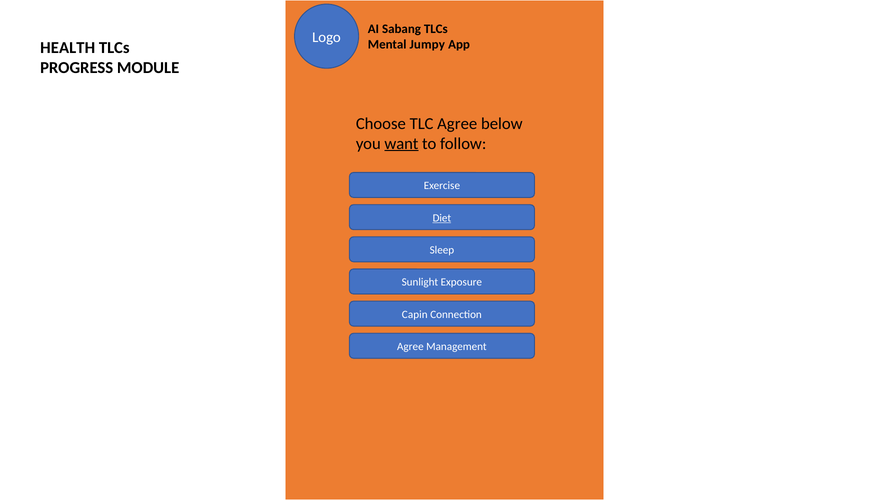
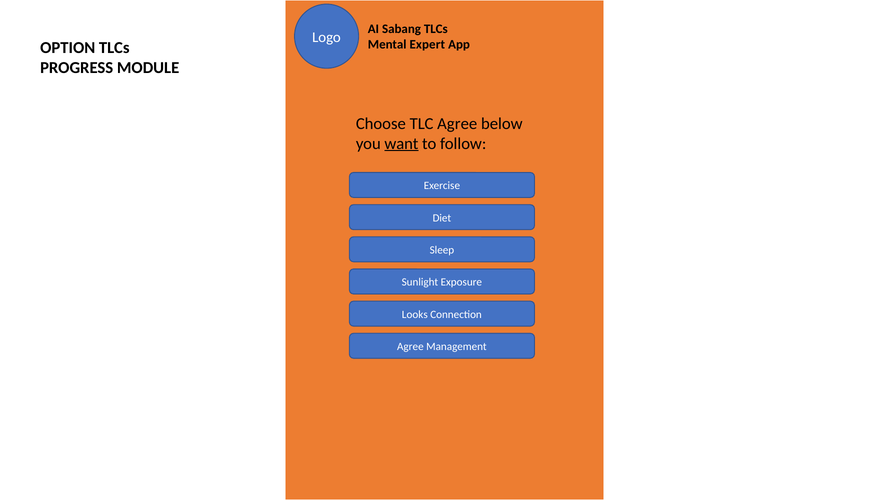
Jumpy: Jumpy -> Expert
HEALTH: HEALTH -> OPTION
Diet underline: present -> none
Capin: Capin -> Looks
